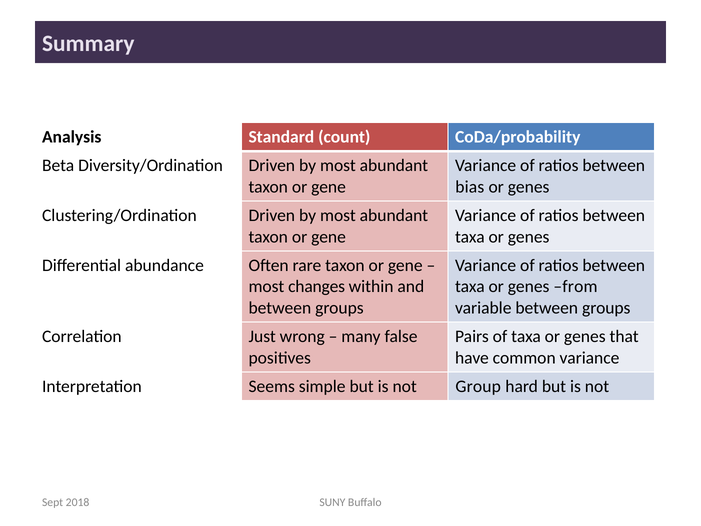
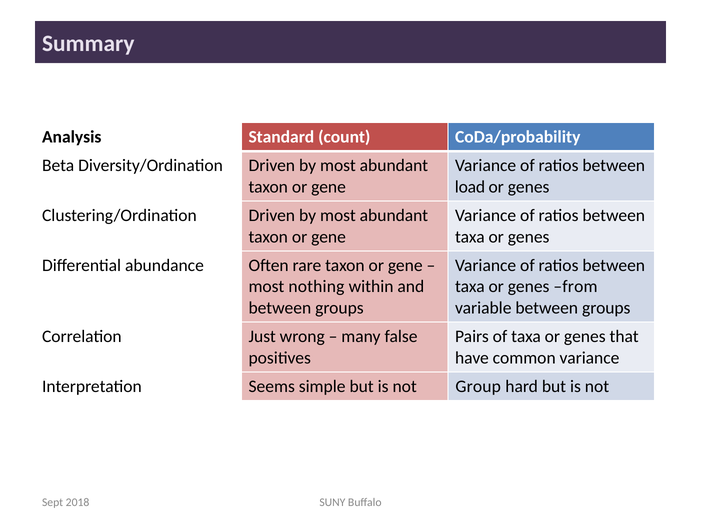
bias: bias -> load
changes: changes -> nothing
